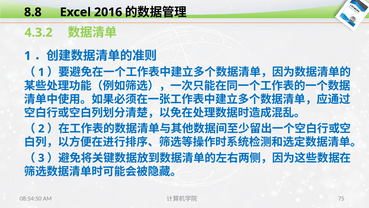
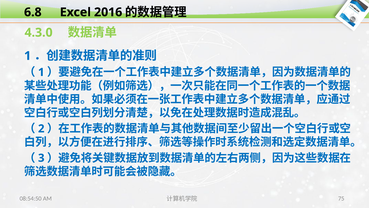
8.8: 8.8 -> 6.8
4.3.2: 4.3.2 -> 4.3.0
